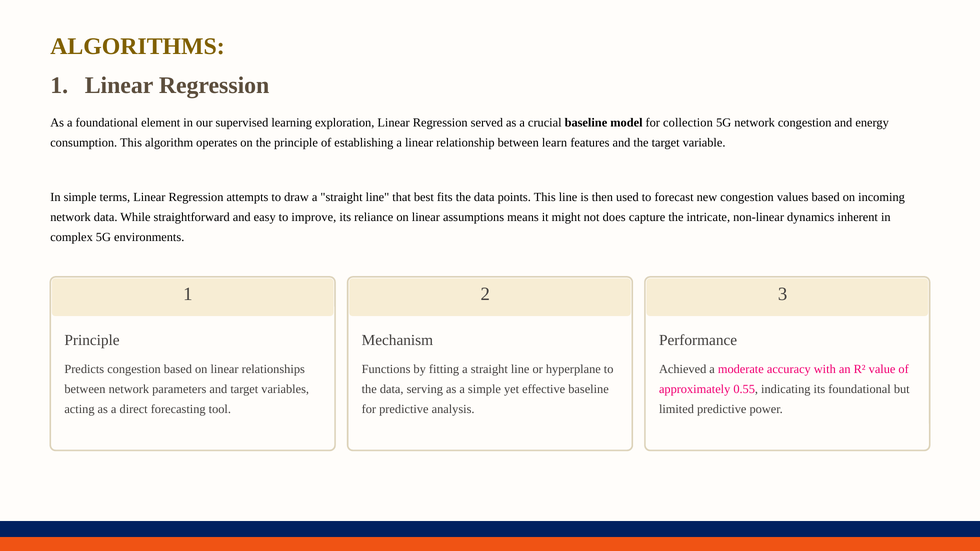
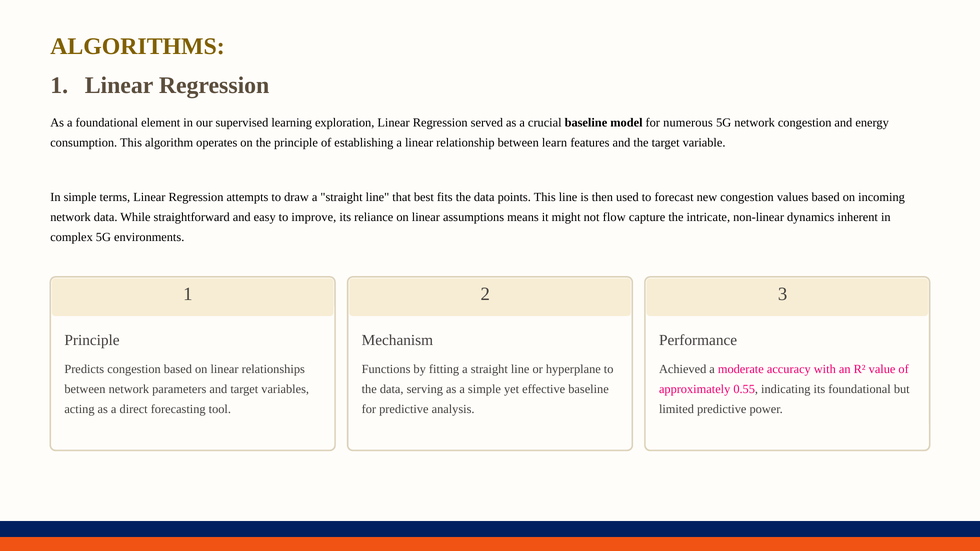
collection: collection -> numerous
does: does -> flow
